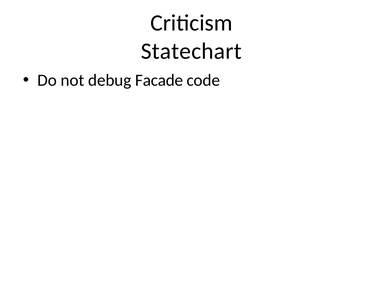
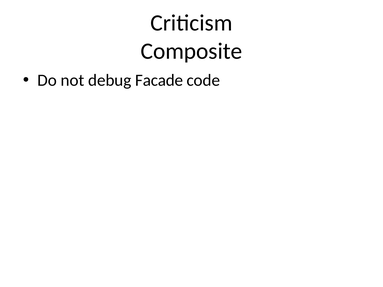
Statechart: Statechart -> Composite
